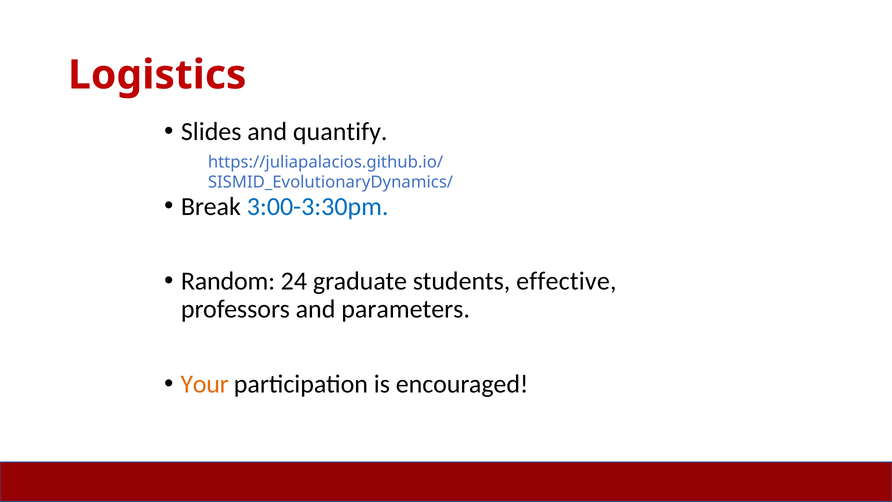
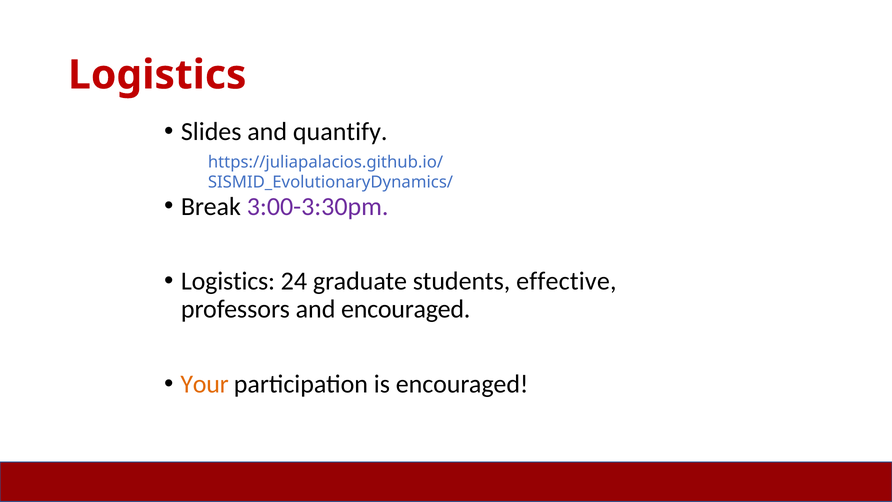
3:00-3:30pm colour: blue -> purple
Random at (228, 281): Random -> Logistics
and parameters: parameters -> encouraged
